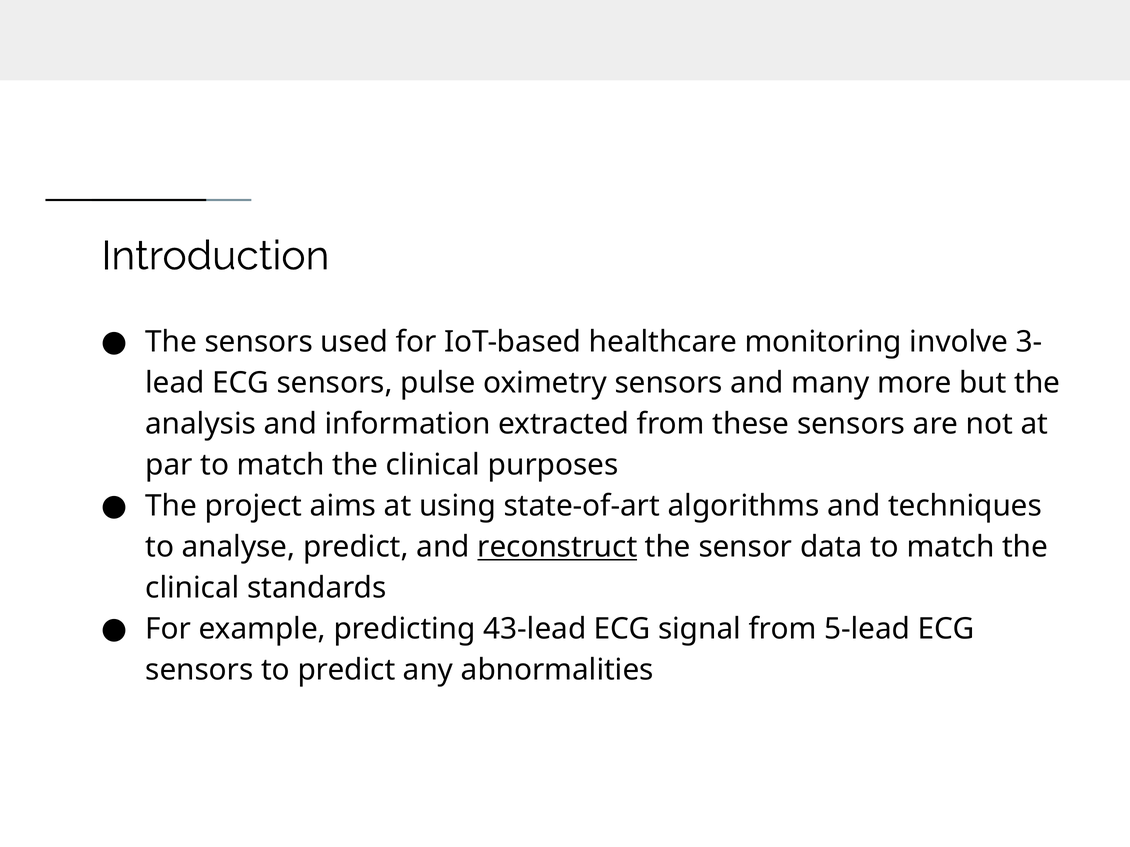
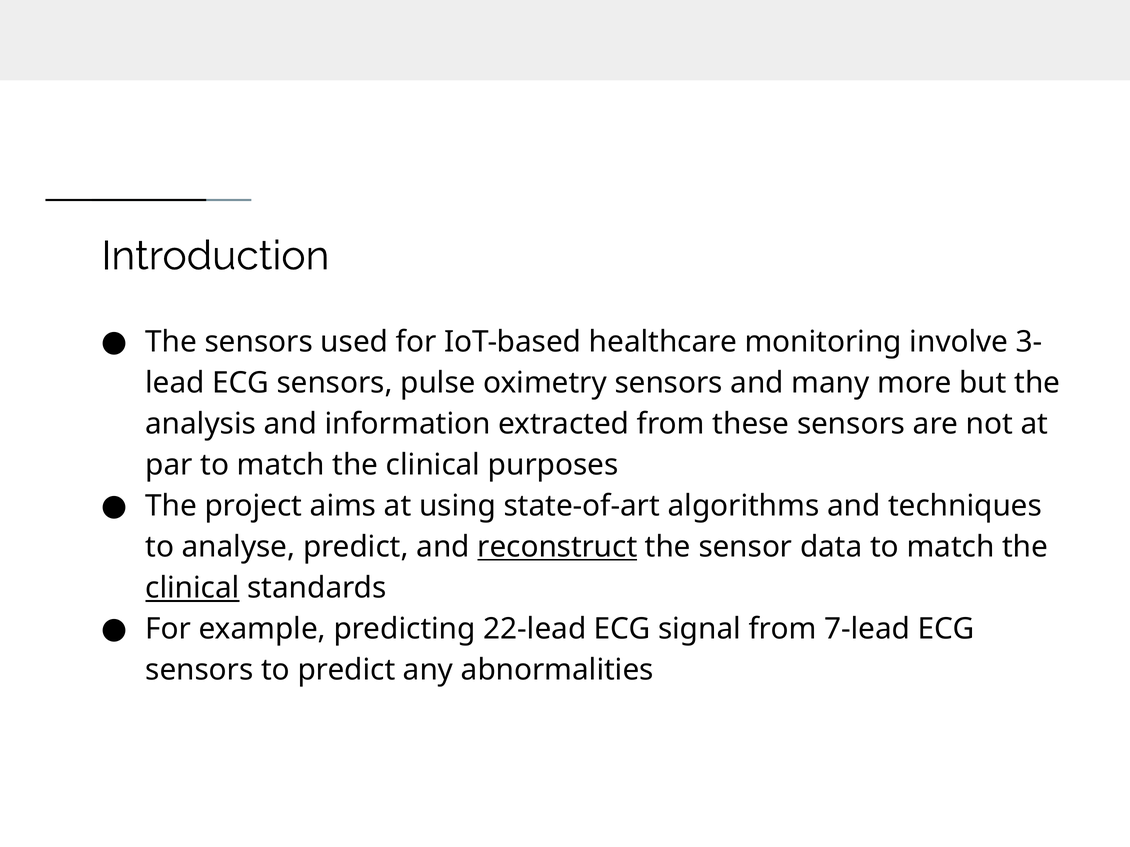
clinical at (193, 588) underline: none -> present
43-lead: 43-lead -> 22-lead
5-lead: 5-lead -> 7-lead
